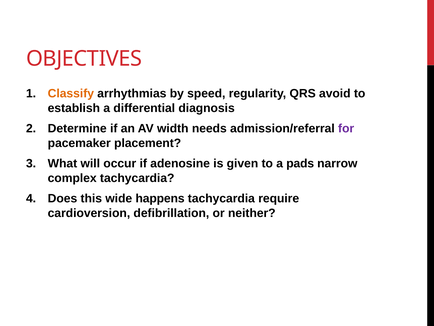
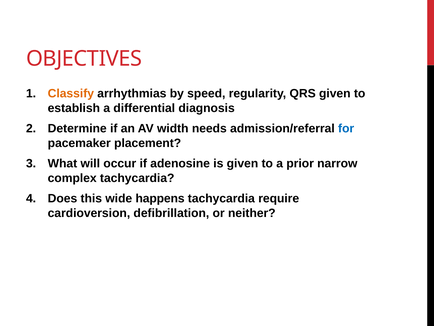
QRS avoid: avoid -> given
for colour: purple -> blue
pads: pads -> prior
